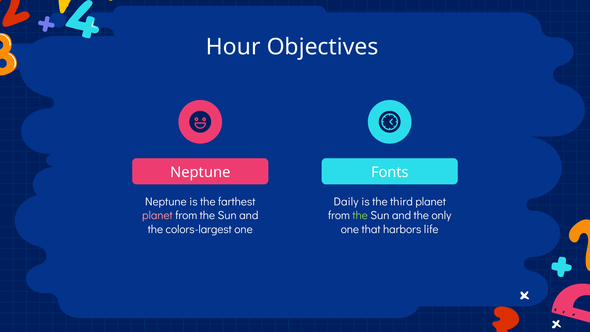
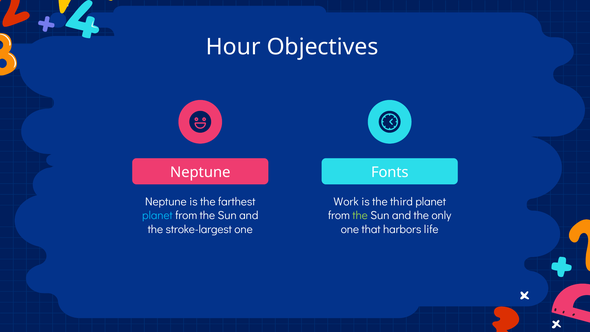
Daily: Daily -> Work
planet at (157, 215) colour: pink -> light blue
colors-largest: colors-largest -> stroke-largest
